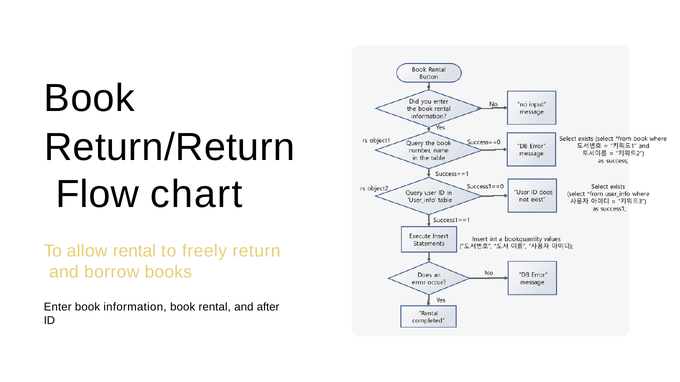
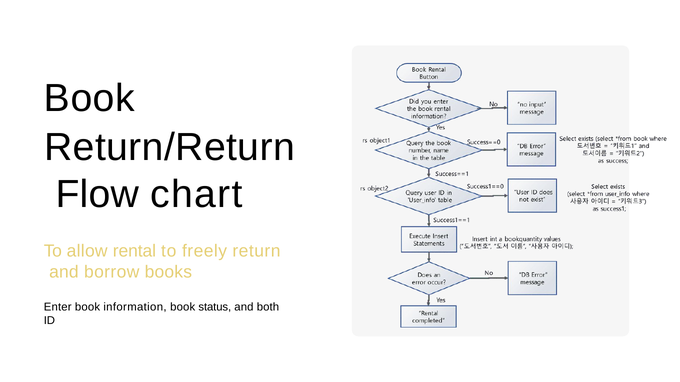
book rental: rental -> status
after: after -> both
